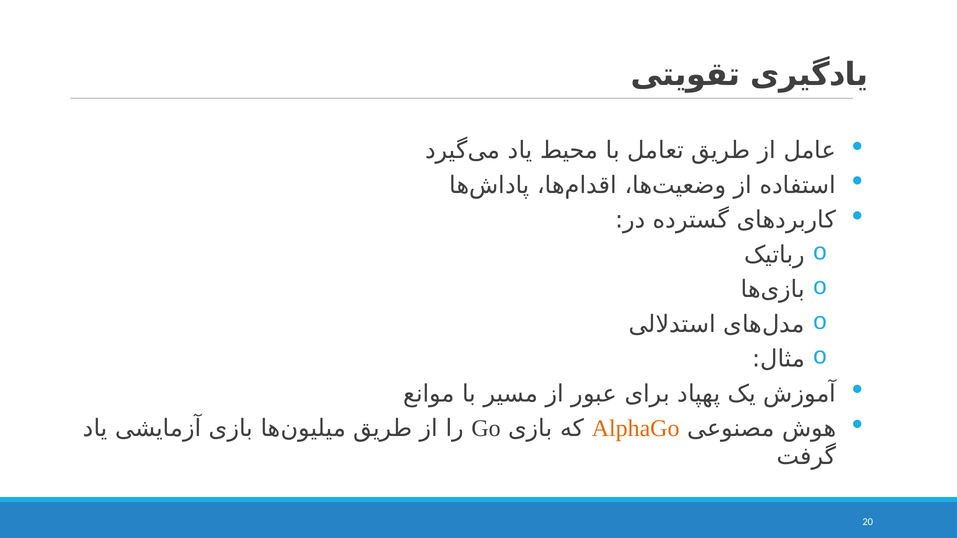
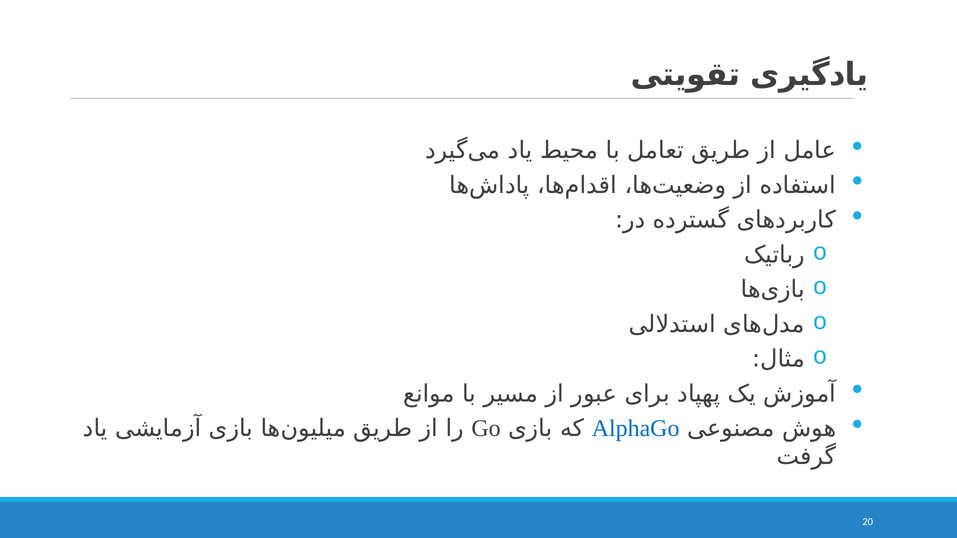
AlphaGo colour: orange -> blue
